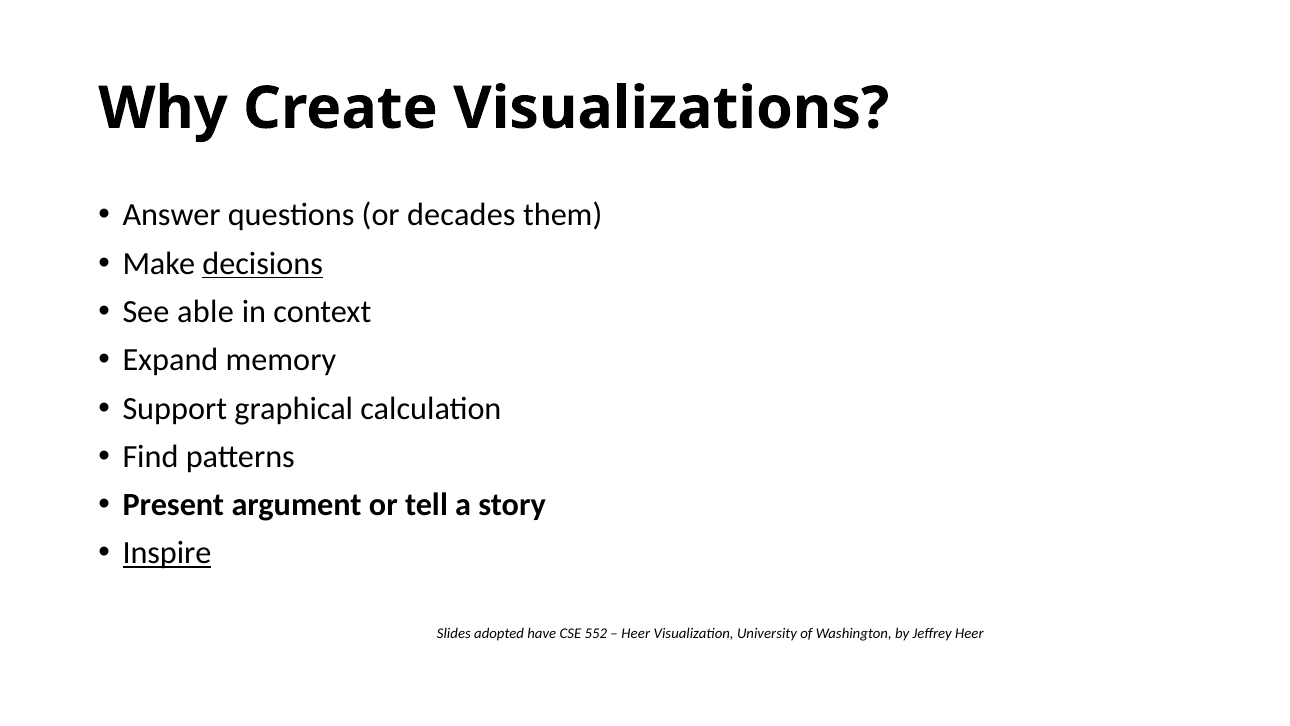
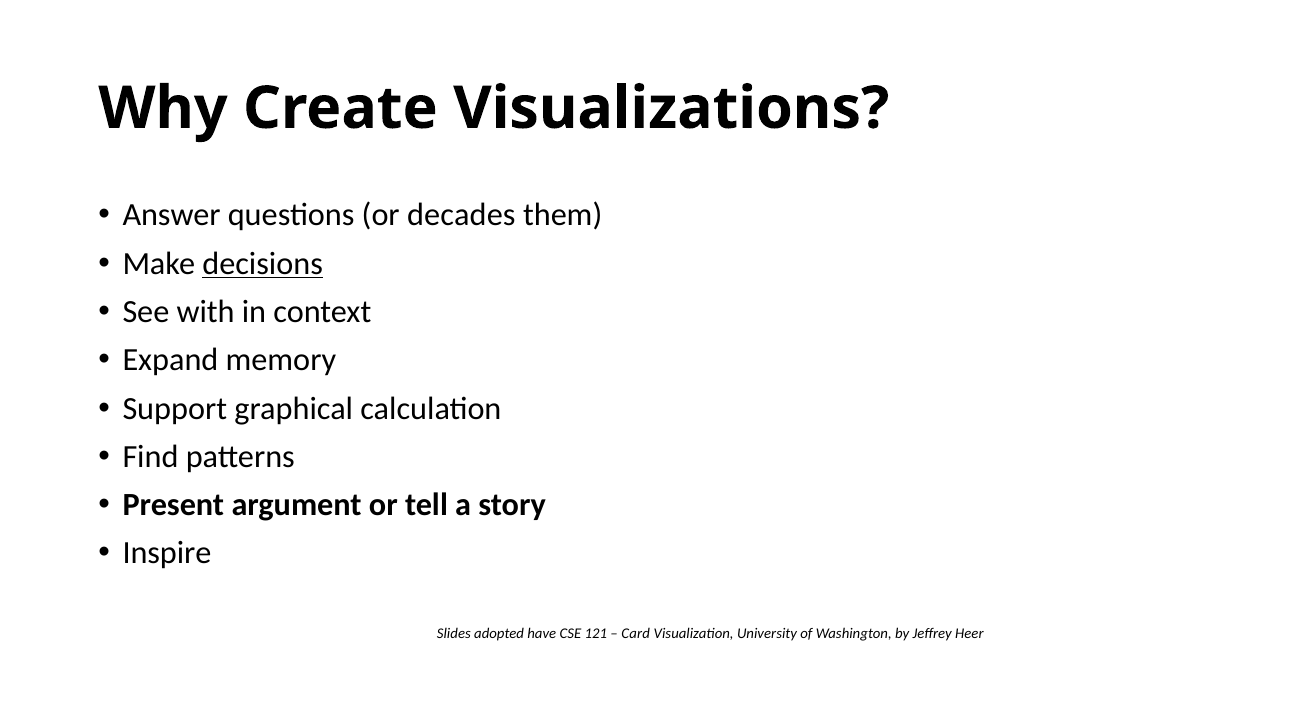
able: able -> with
Inspire underline: present -> none
552: 552 -> 121
Heer at (636, 634): Heer -> Card
